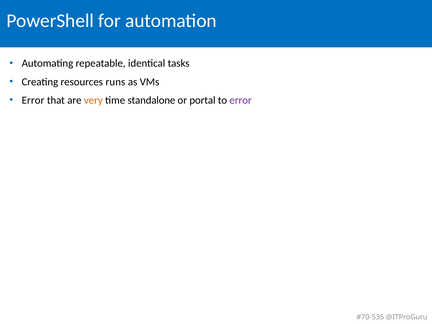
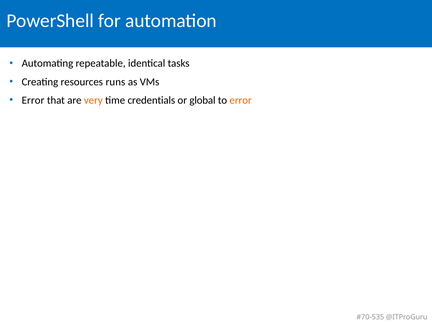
standalone: standalone -> credentials
portal: portal -> global
error at (241, 100) colour: purple -> orange
